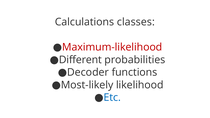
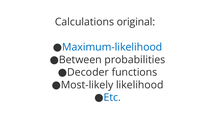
classes: classes -> original
Maximum-likelihood colour: red -> blue
Different: Different -> Between
